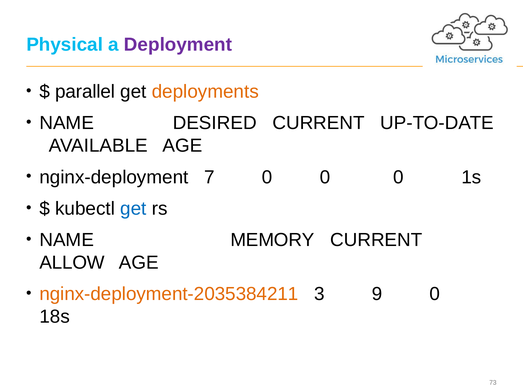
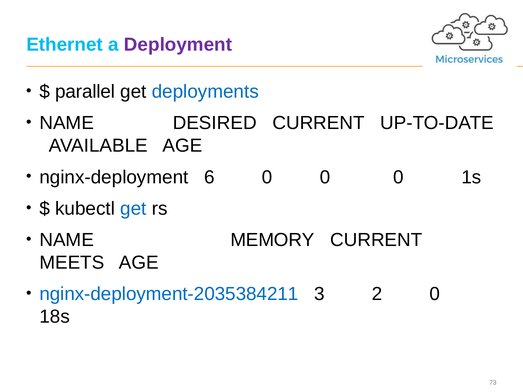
Physical: Physical -> Ethernet
deployments colour: orange -> blue
7: 7 -> 6
ALLOW: ALLOW -> MEETS
nginx-deployment-2035384211 colour: orange -> blue
9: 9 -> 2
